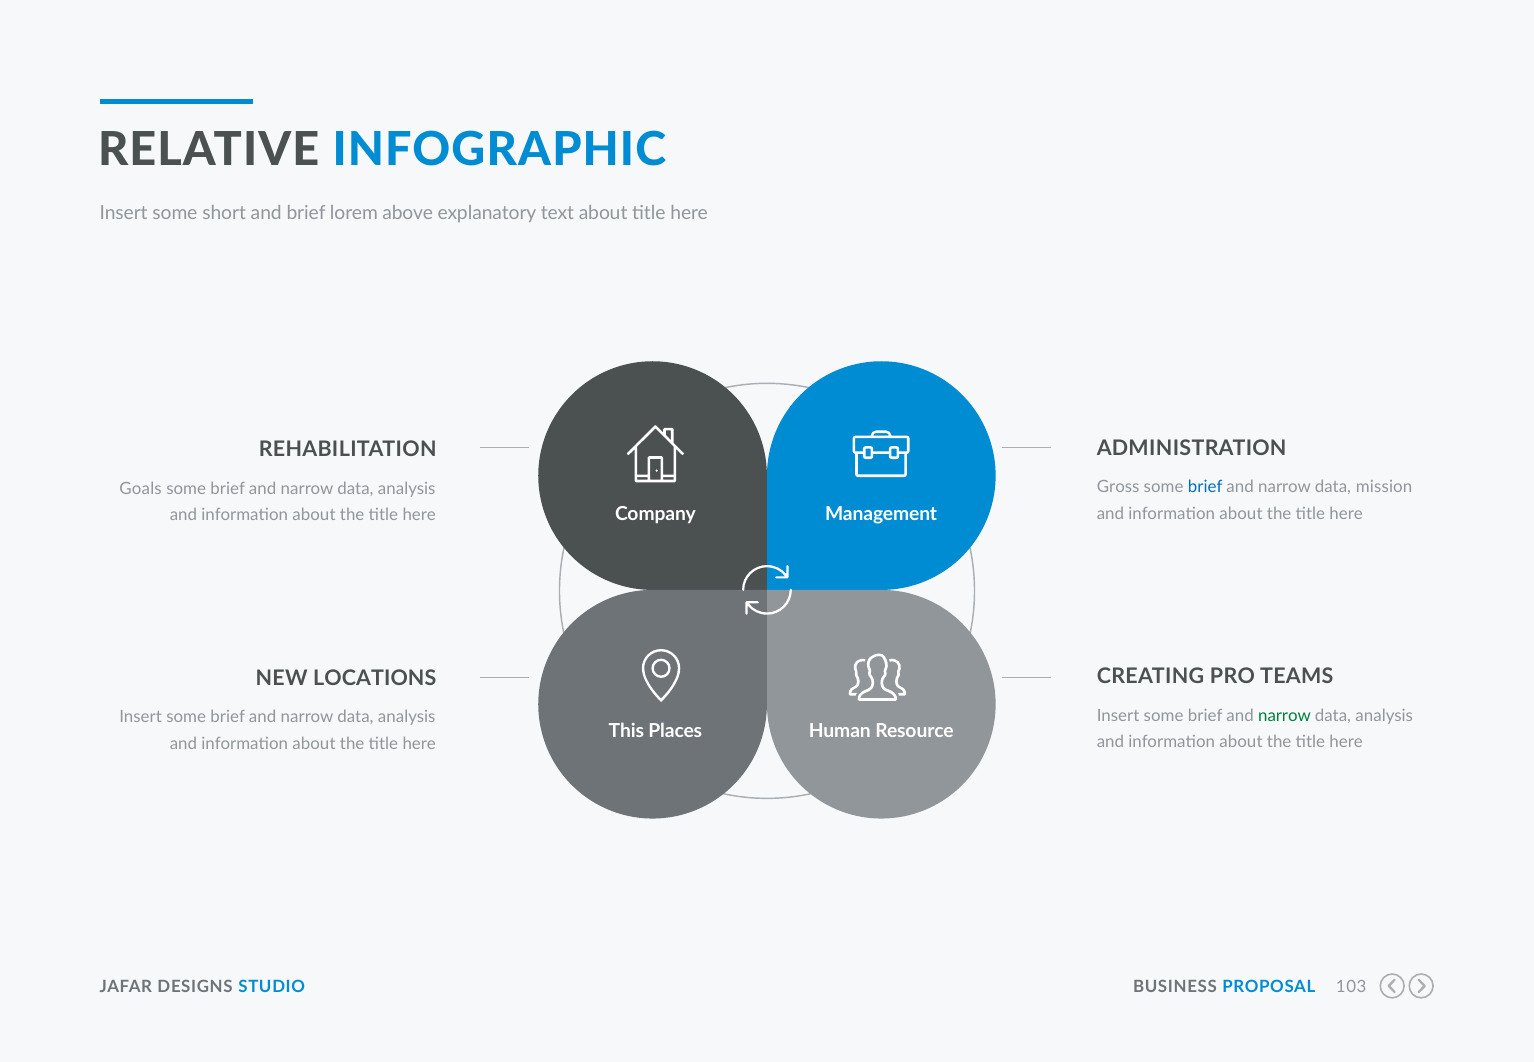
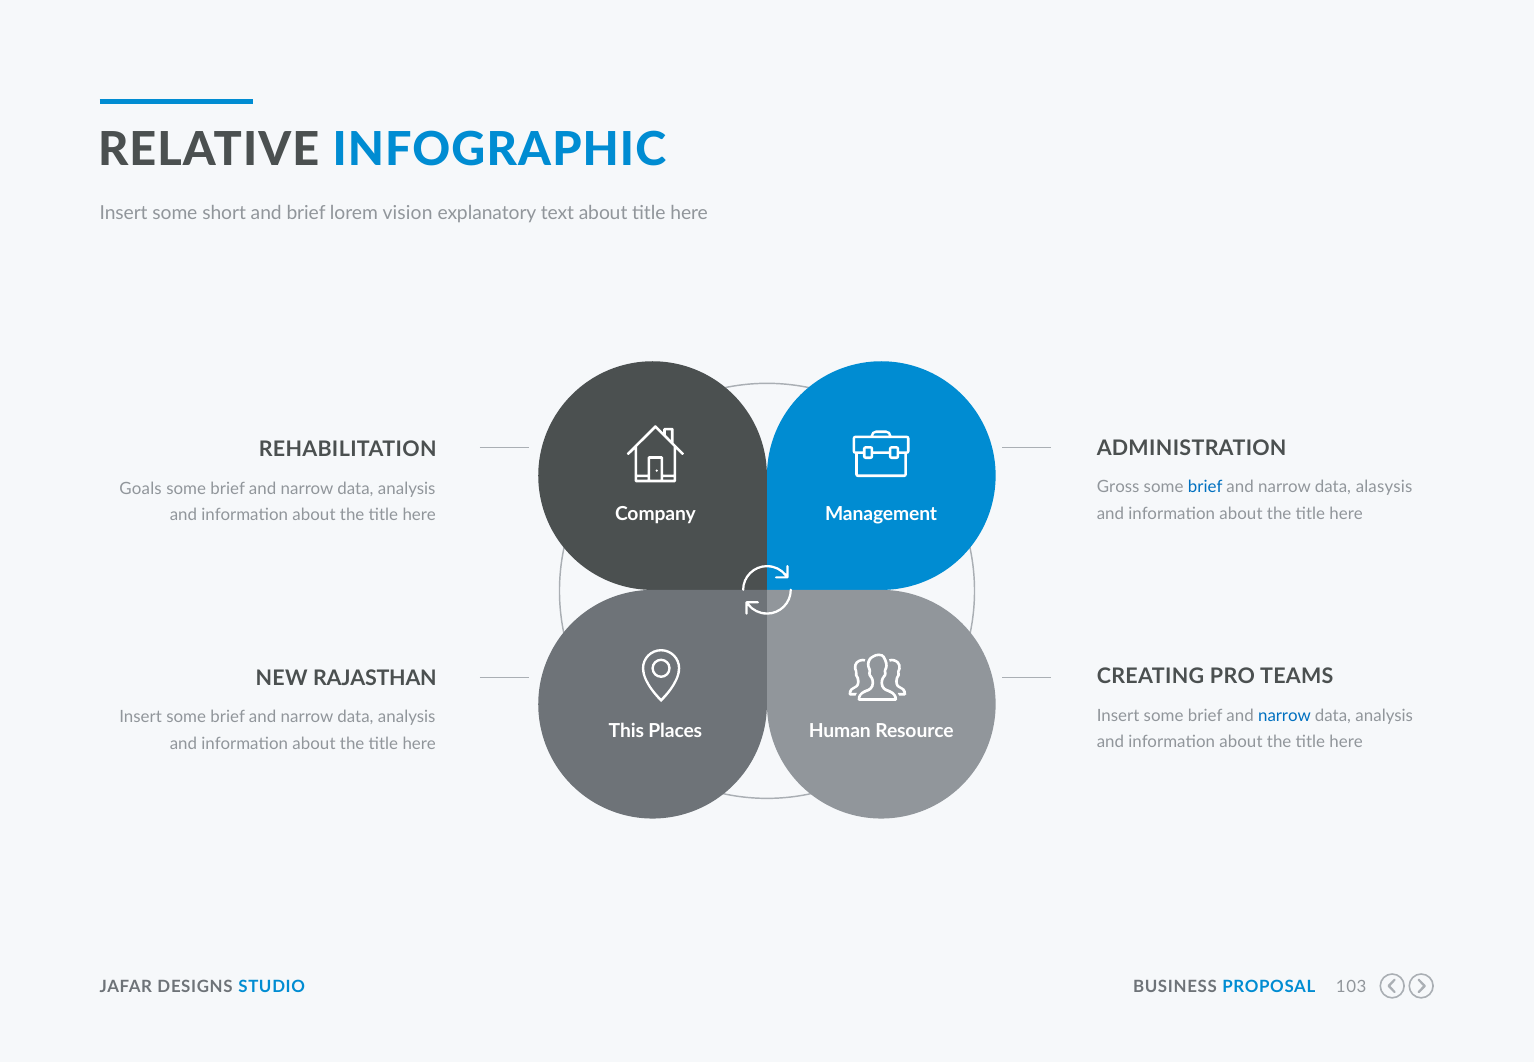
above: above -> vision
mission: mission -> alasysis
LOCATIONS: LOCATIONS -> RAJASTHAN
narrow at (1285, 716) colour: green -> blue
